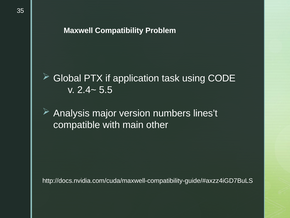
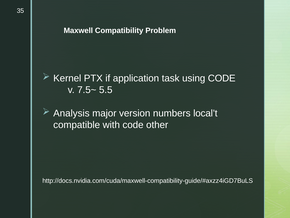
Global: Global -> Kernel
2.4~: 2.4~ -> 7.5~
lines’t: lines’t -> local’t
with main: main -> code
